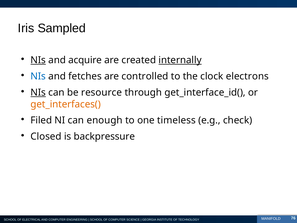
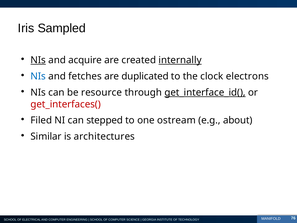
controlled: controlled -> duplicated
NIs at (38, 92) underline: present -> none
get_interface_id( underline: none -> present
get_interfaces( colour: orange -> red
enough: enough -> stepped
timeless: timeless -> ostream
check: check -> about
Closed: Closed -> Similar
backpressure: backpressure -> architectures
